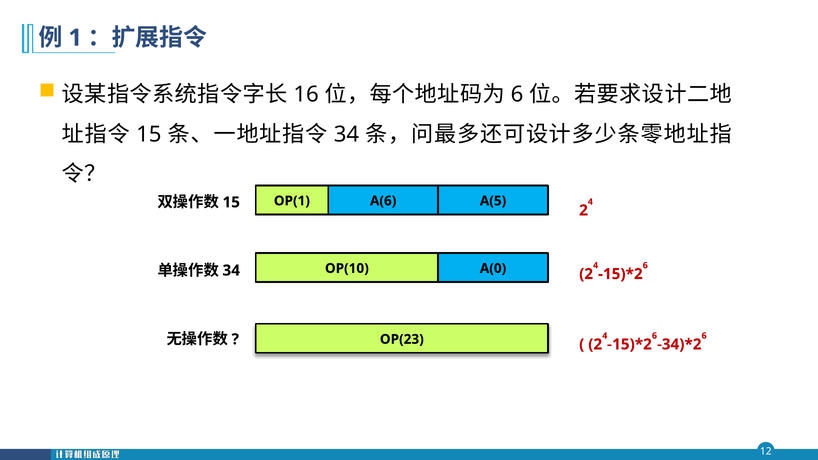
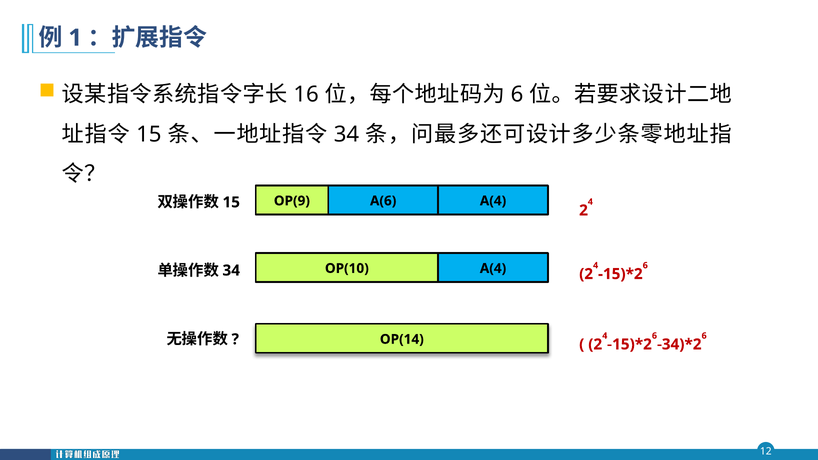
OP(1: OP(1 -> OP(9
A(6 A(5: A(5 -> A(4
OP(10 A(0: A(0 -> A(4
OP(23: OP(23 -> OP(14
